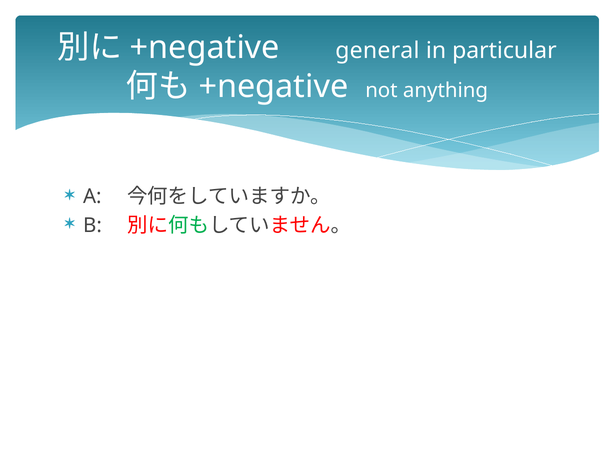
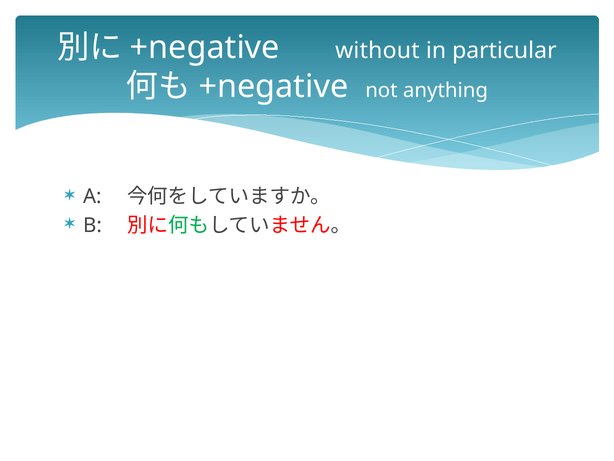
general: general -> without
